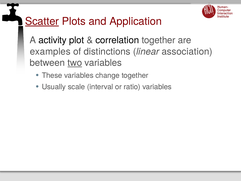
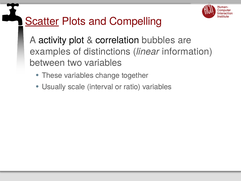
Application: Application -> Compelling
correlation together: together -> bubbles
association: association -> information
two underline: present -> none
